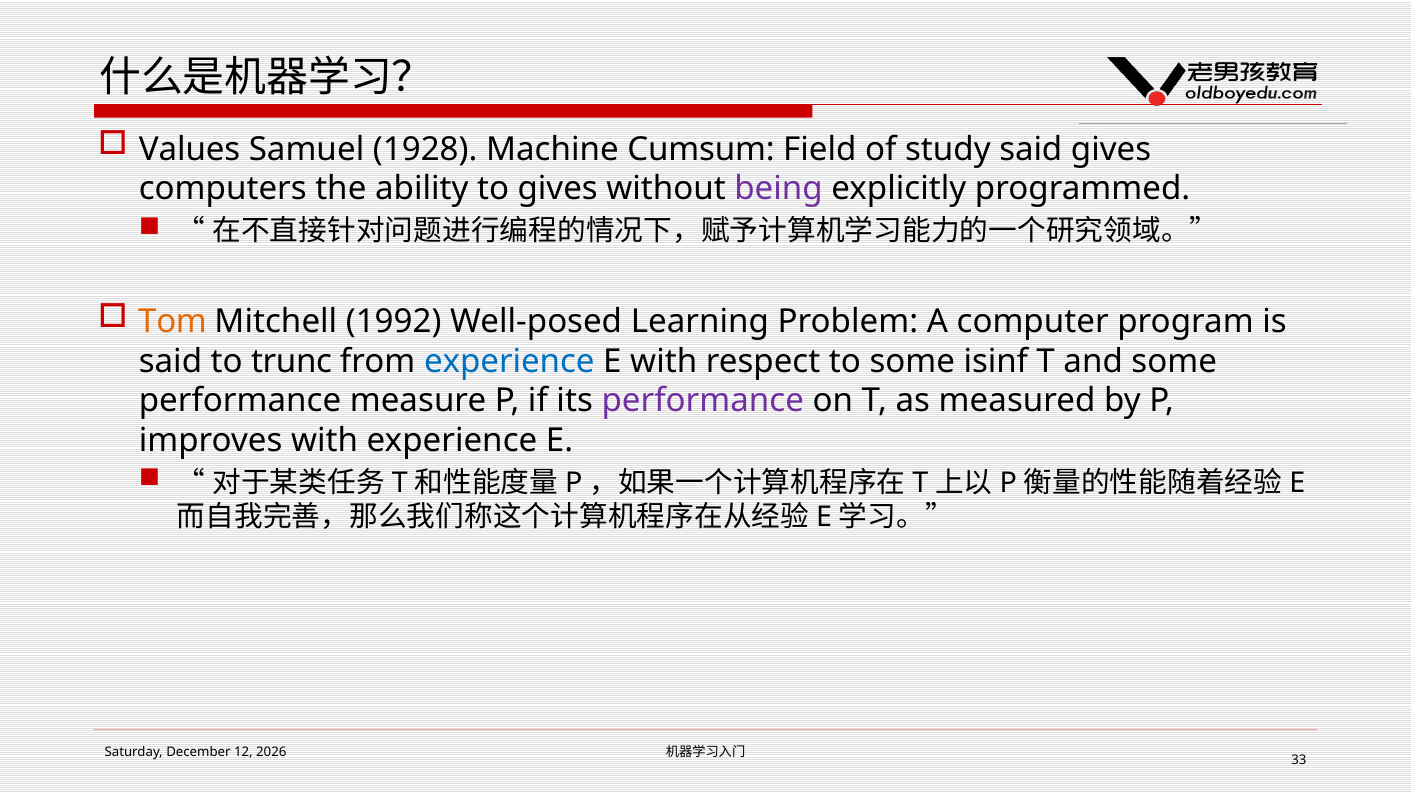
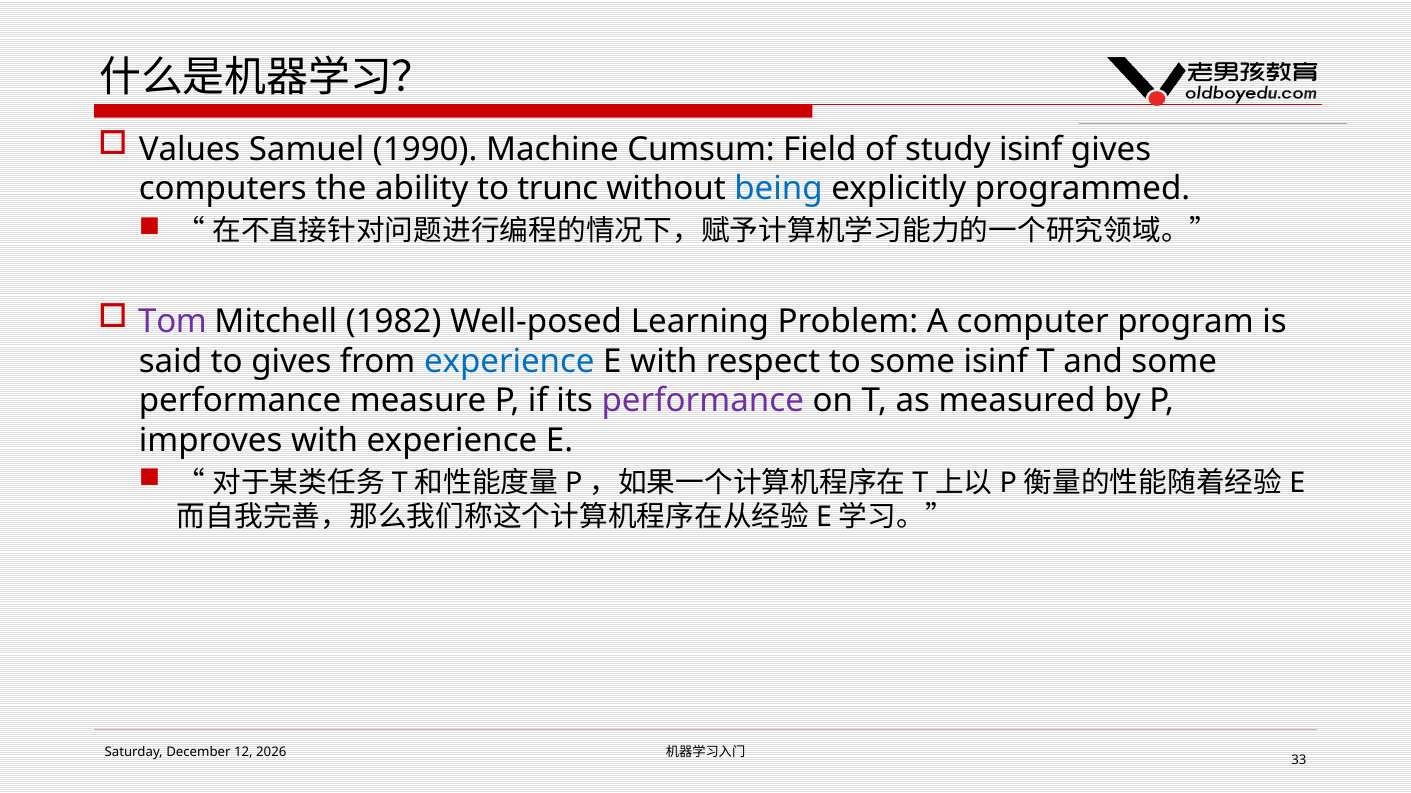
1928: 1928 -> 1990
study said: said -> isinf
to gives: gives -> trunc
being colour: purple -> blue
Tom colour: orange -> purple
1992: 1992 -> 1982
to trunc: trunc -> gives
